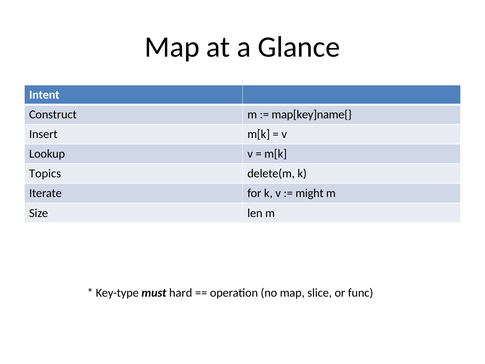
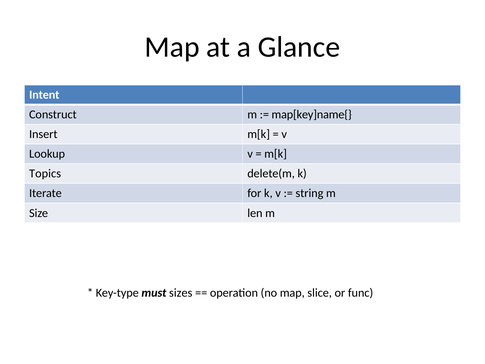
might: might -> string
hard: hard -> sizes
